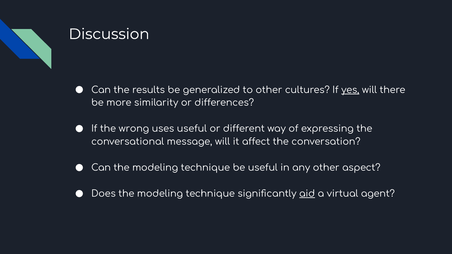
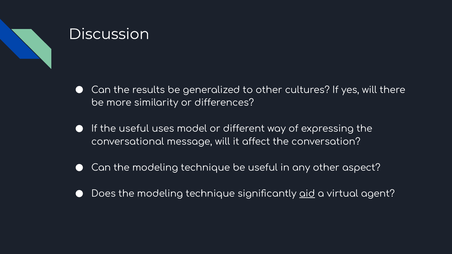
yes underline: present -> none
the wrong: wrong -> useful
uses useful: useful -> model
